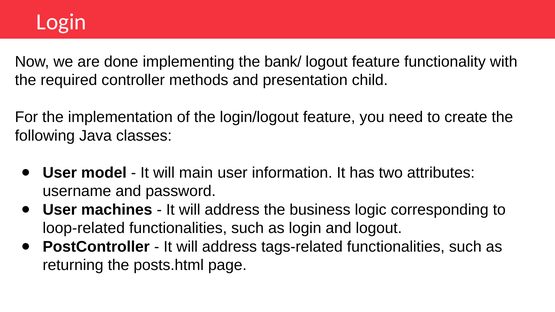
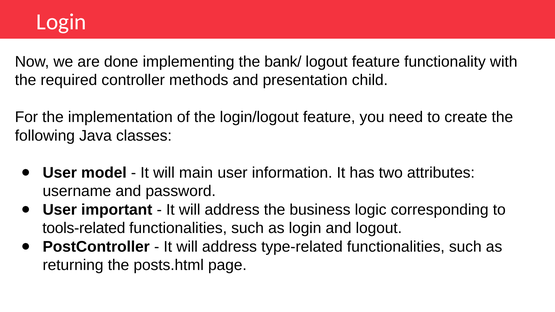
machines: machines -> important
loop-related: loop-related -> tools-related
tags-related: tags-related -> type-related
